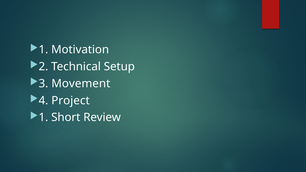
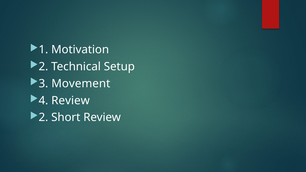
4 Project: Project -> Review
1 at (43, 118): 1 -> 2
